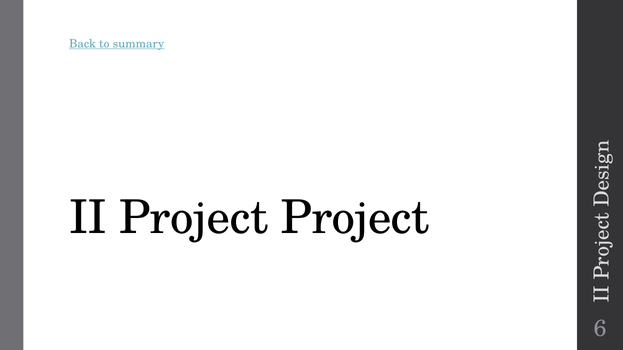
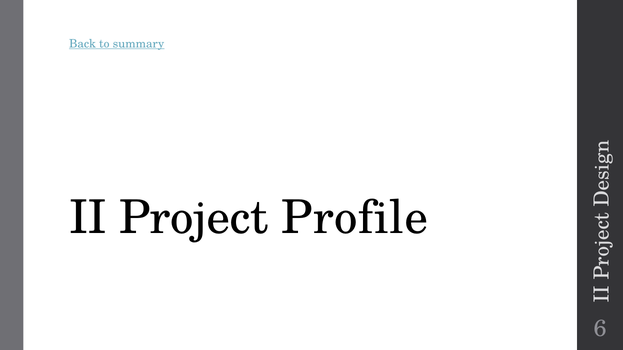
Project Project: Project -> Profile
